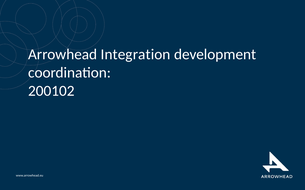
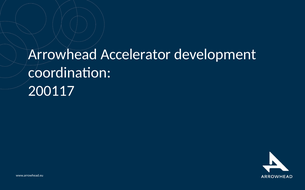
Integration: Integration -> Accelerator
200102: 200102 -> 200117
